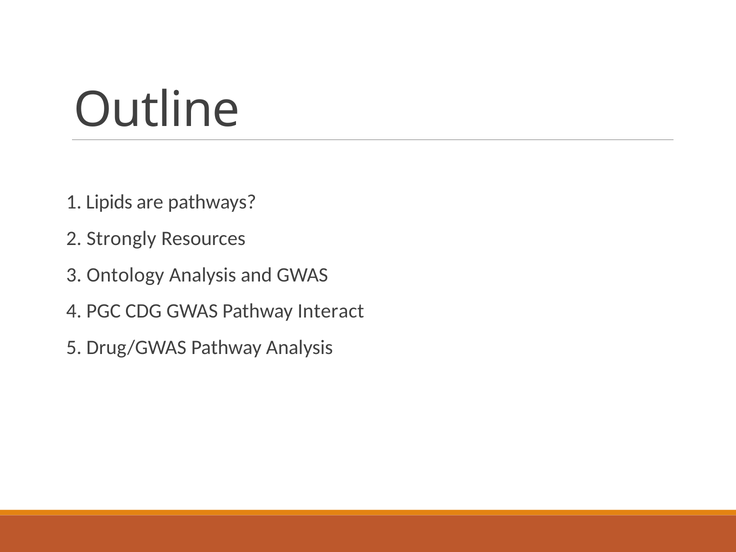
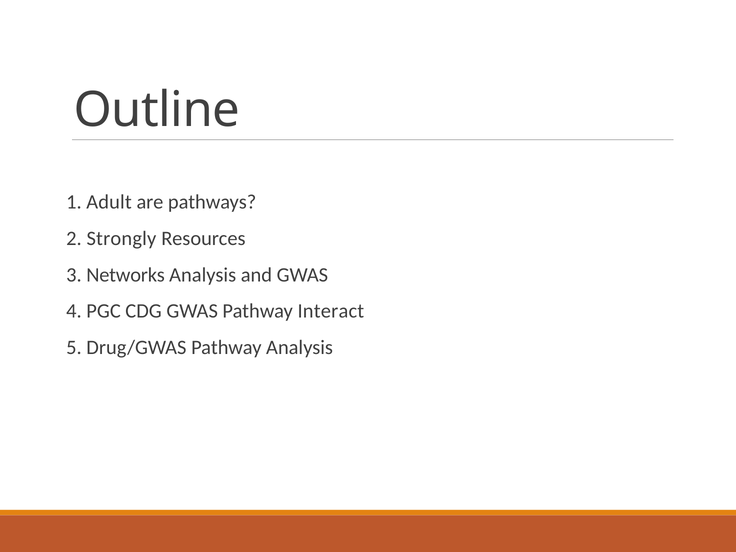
Lipids: Lipids -> Adult
Ontology: Ontology -> Networks
